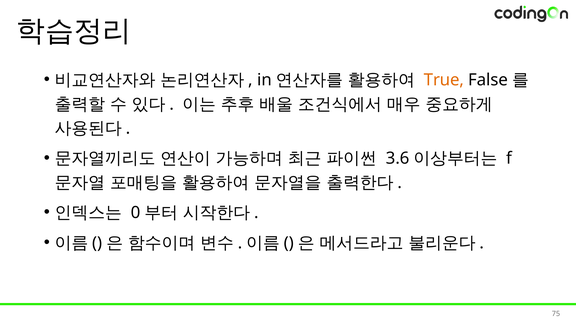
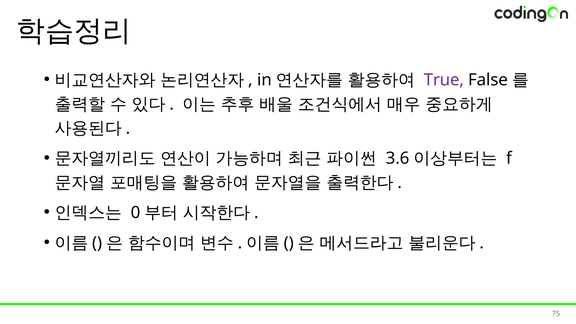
True colour: orange -> purple
